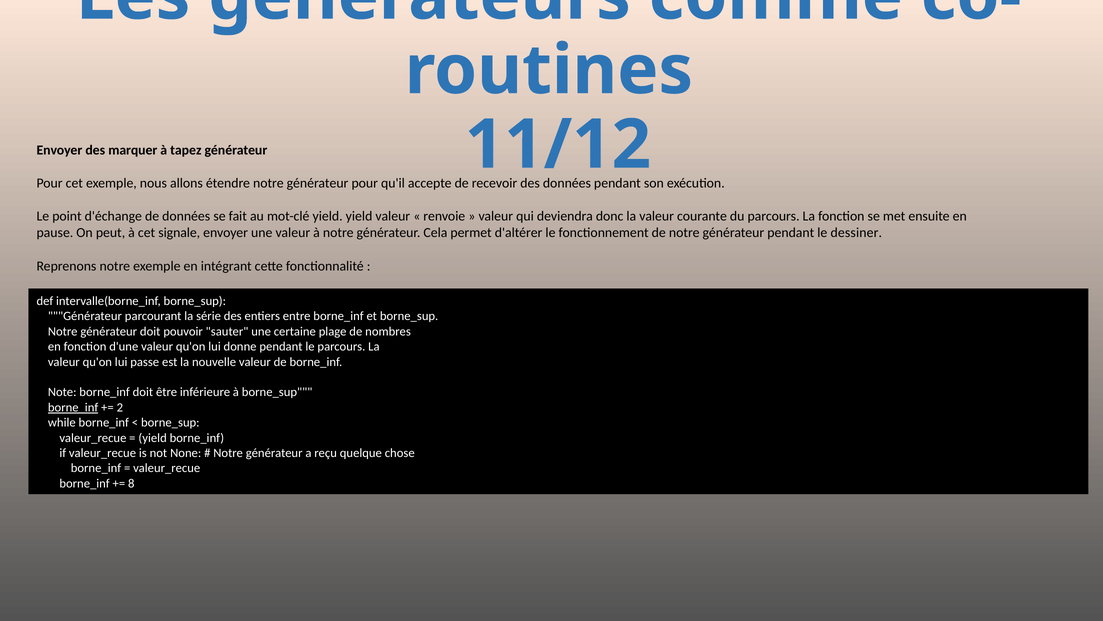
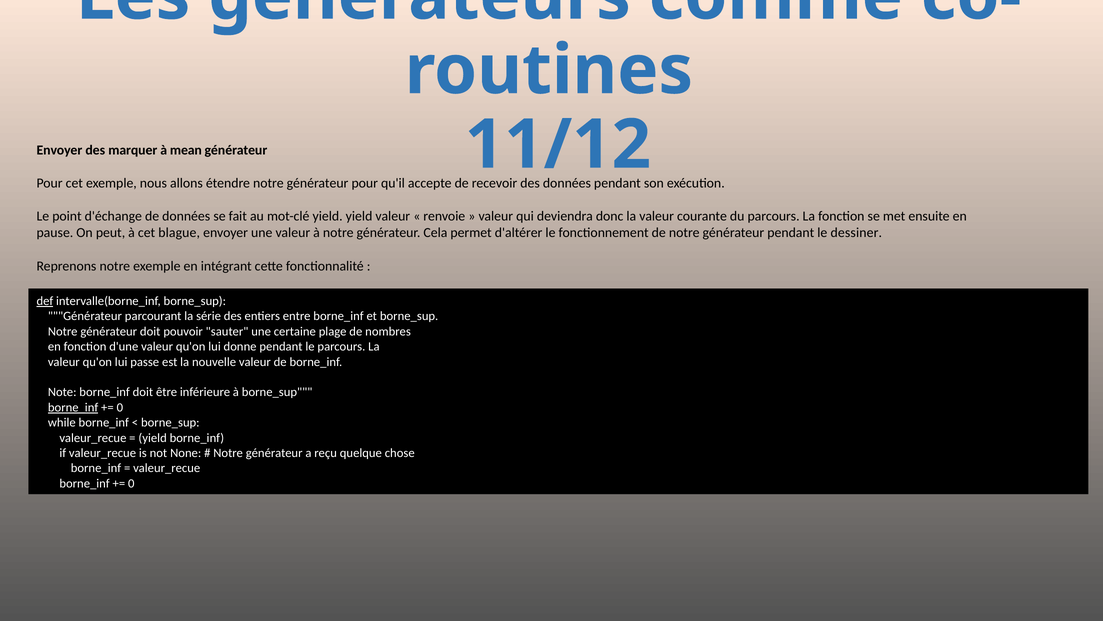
tapez: tapez -> mean
signale: signale -> blague
def underline: none -> present
2 at (120, 407): 2 -> 0
8 at (131, 483): 8 -> 0
